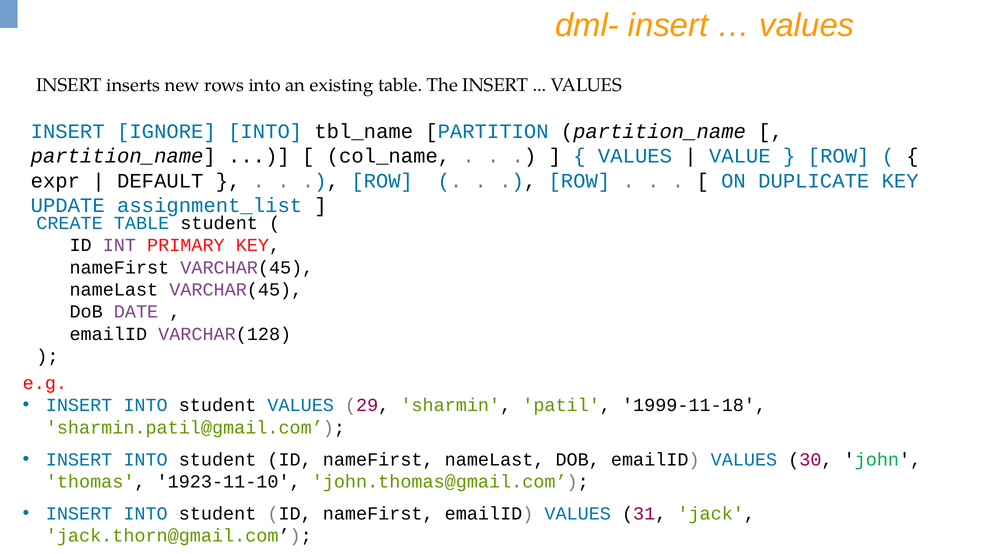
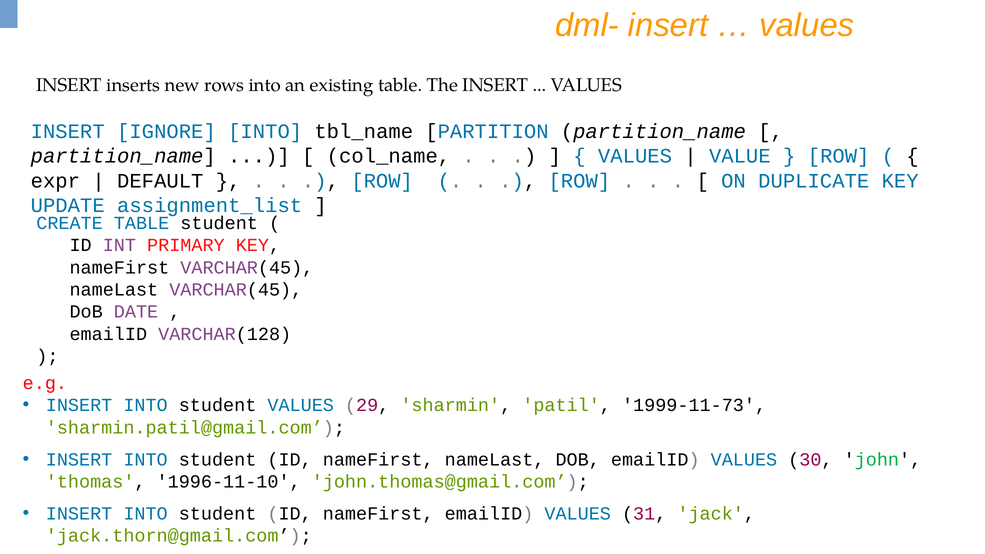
1999-11-18: 1999-11-18 -> 1999-11-73
1923-11-10: 1923-11-10 -> 1996-11-10
